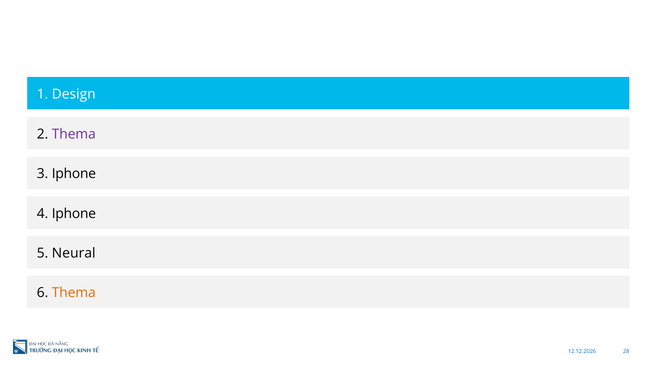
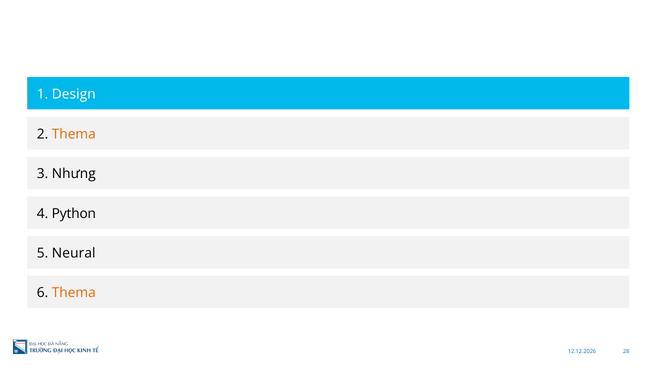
Thema at (74, 134) colour: purple -> orange
3 Iphone: Iphone -> Nhưng
4 Iphone: Iphone -> Python
